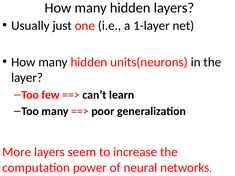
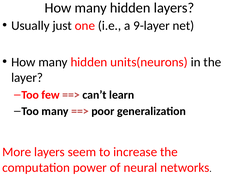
1-layer: 1-layer -> 9-layer
